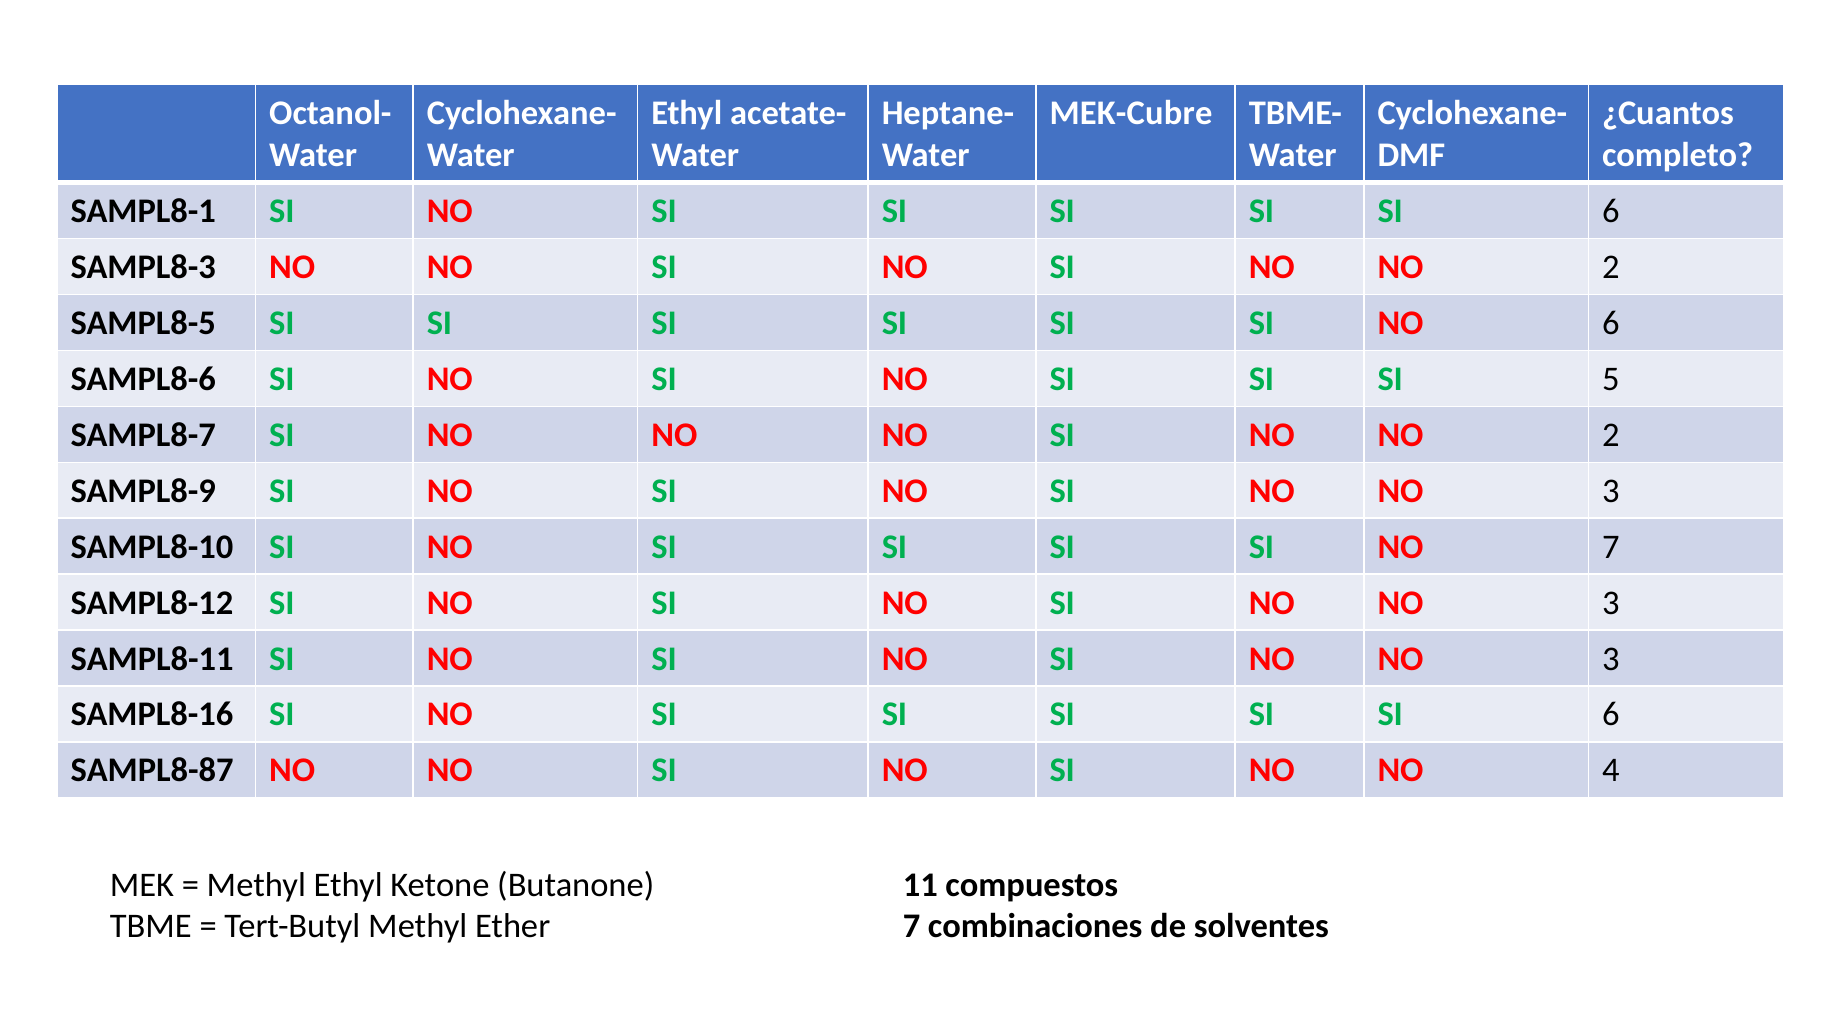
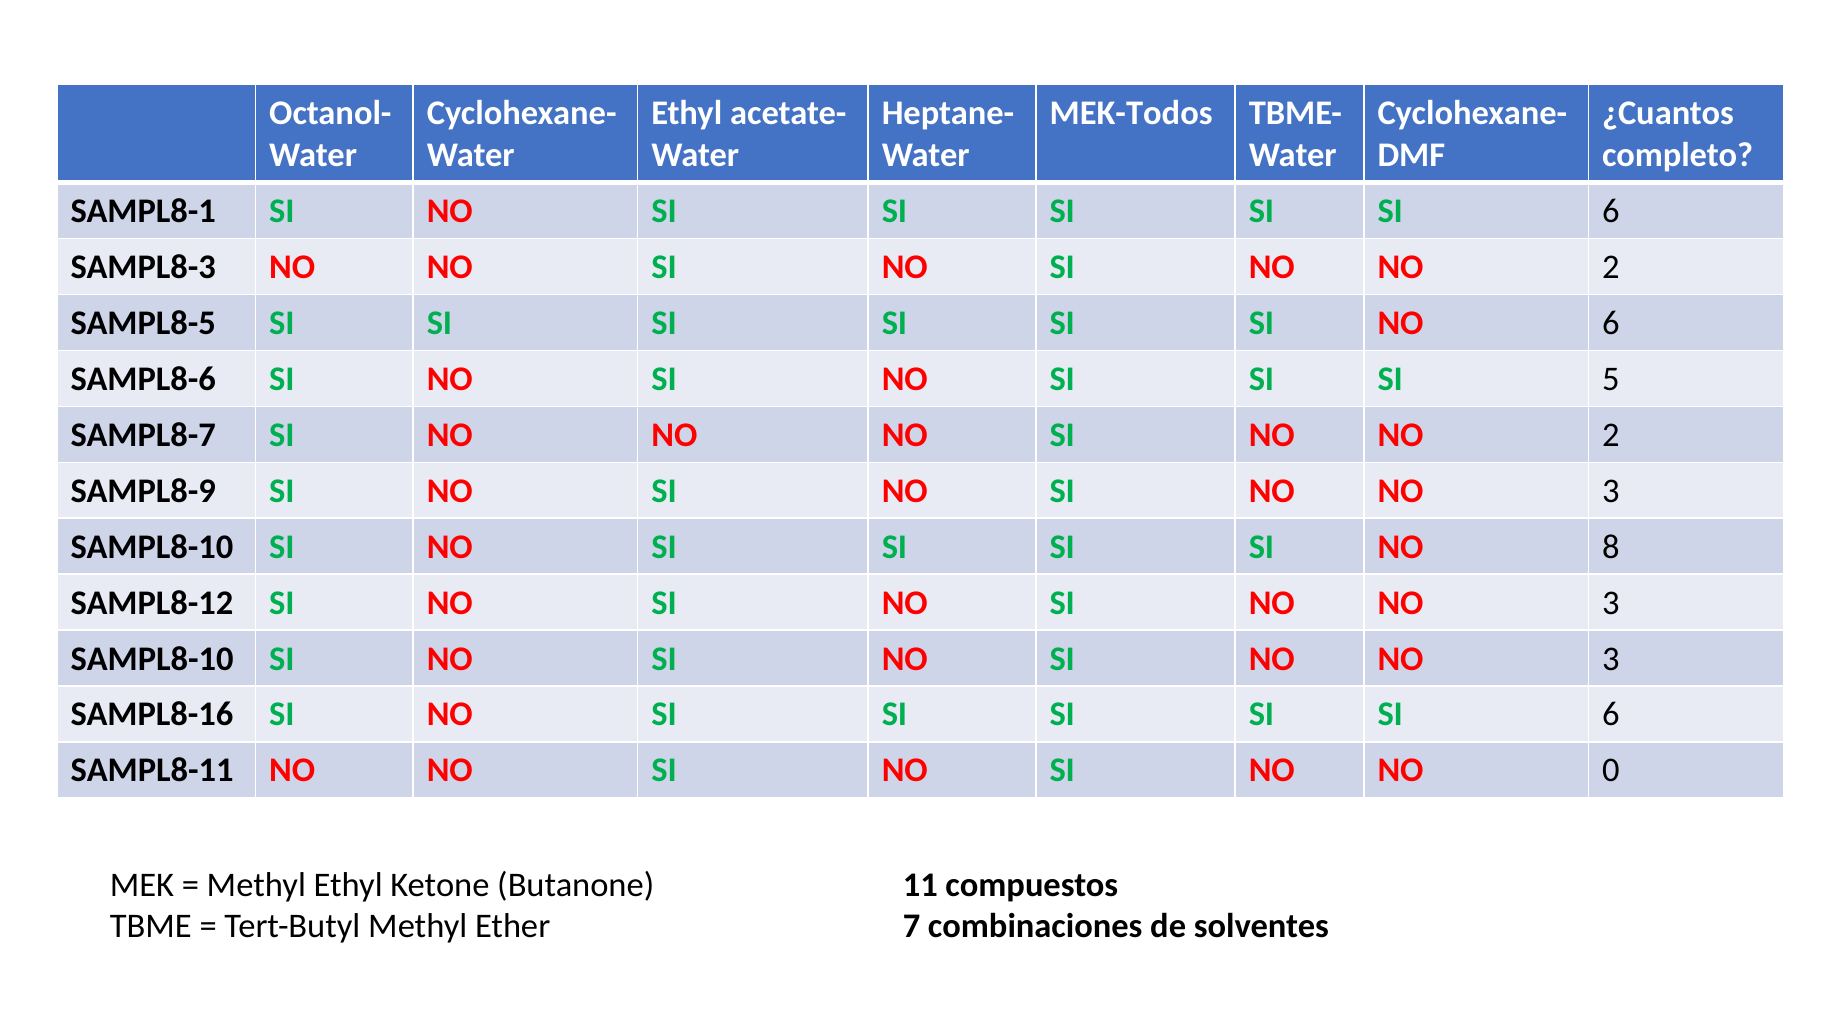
MEK-Cubre: MEK-Cubre -> MEK-Todos
NO 7: 7 -> 8
SAMPL8-11 at (152, 659): SAMPL8-11 -> SAMPL8-10
SAMPL8-87: SAMPL8-87 -> SAMPL8-11
4: 4 -> 0
